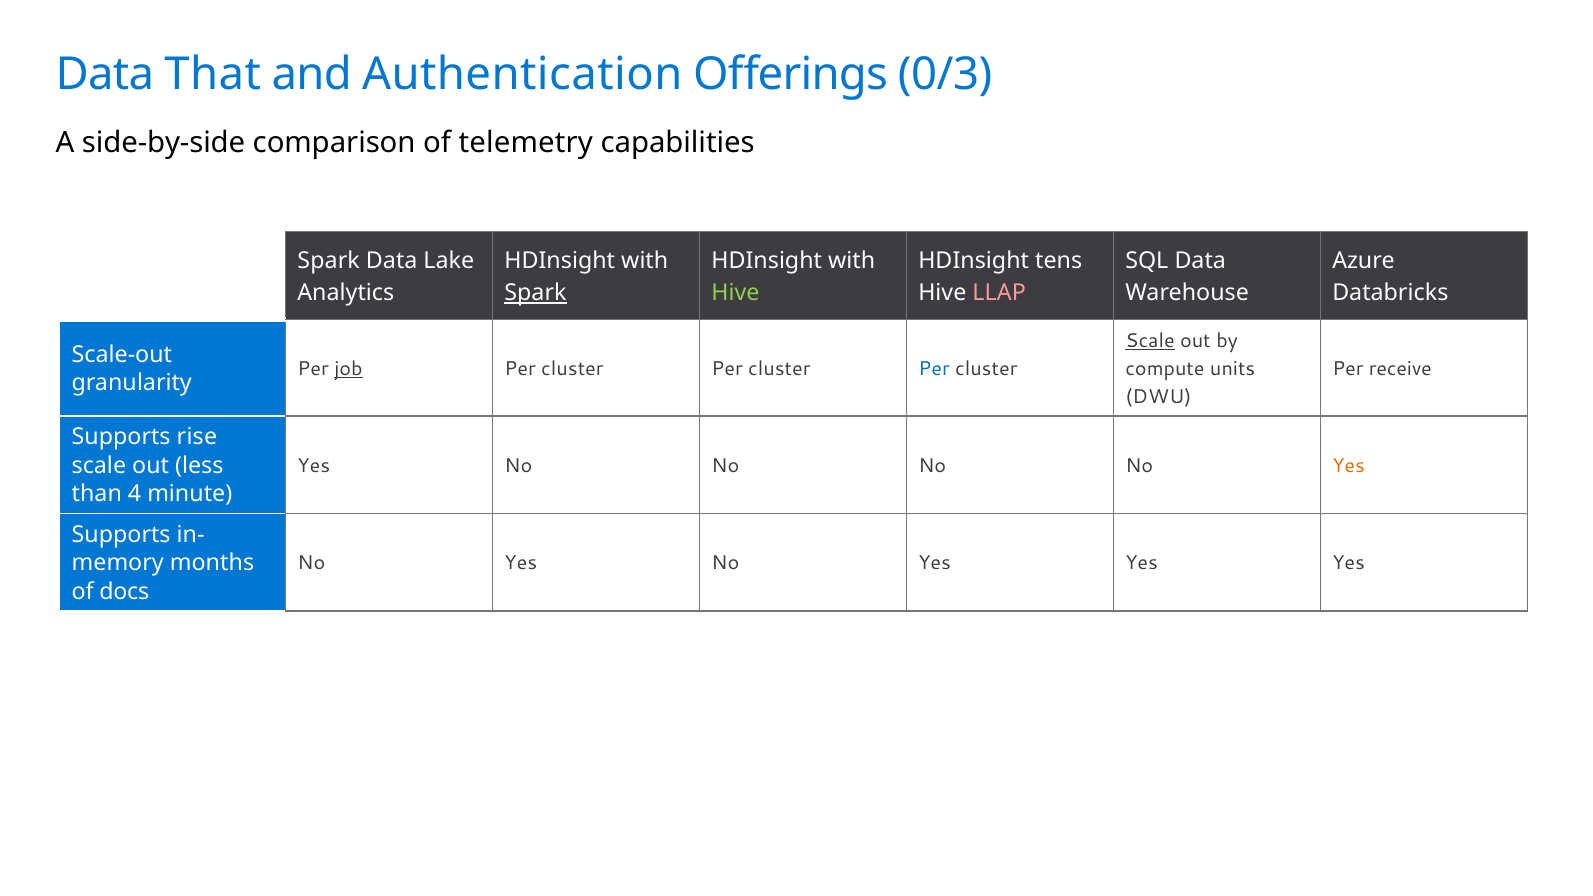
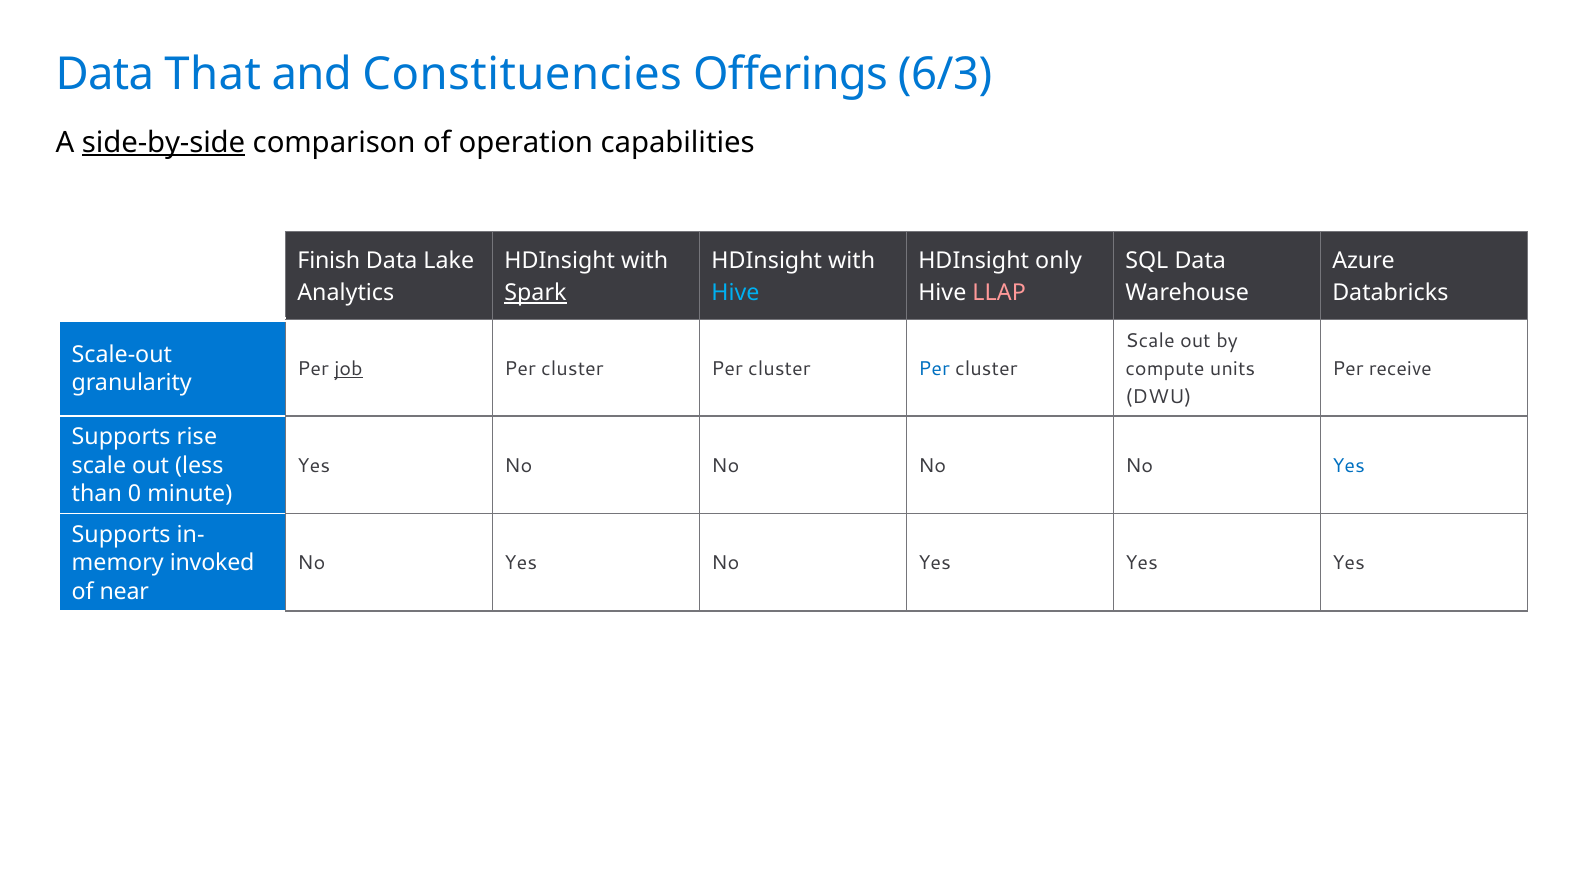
Authentication: Authentication -> Constituencies
0/3: 0/3 -> 6/3
side-by-side underline: none -> present
telemetry: telemetry -> operation
Spark at (329, 261): Spark -> Finish
tens: tens -> only
Hive at (735, 293) colour: light green -> light blue
Scale at (1150, 341) underline: present -> none
Yes at (1349, 466) colour: orange -> blue
4: 4 -> 0
months: months -> invoked
docs: docs -> near
